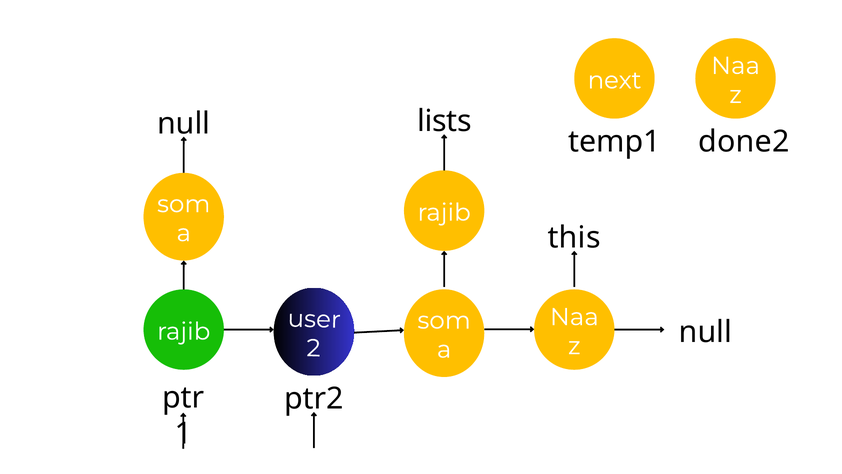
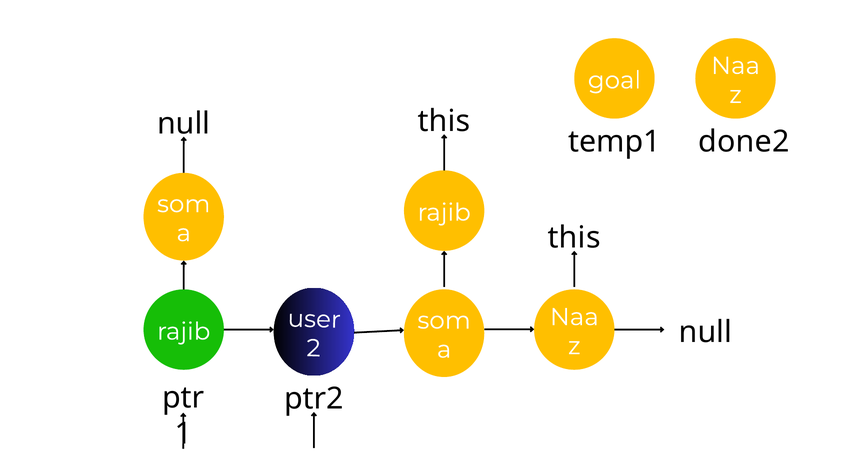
next: next -> goal
lists at (444, 121): lists -> this
